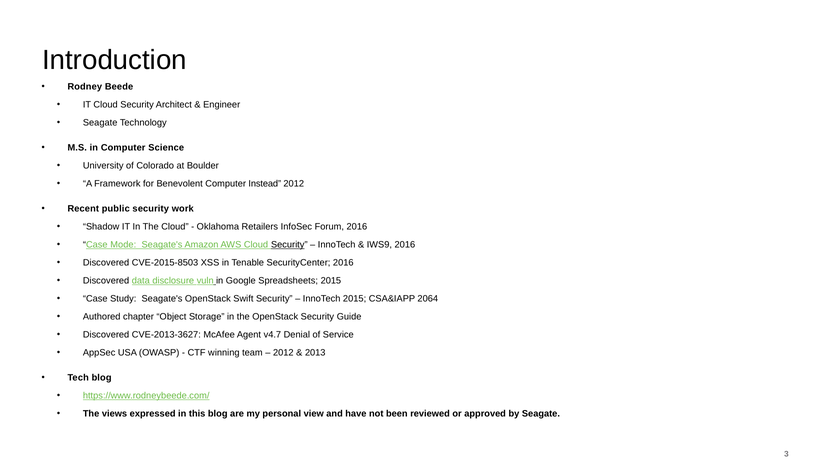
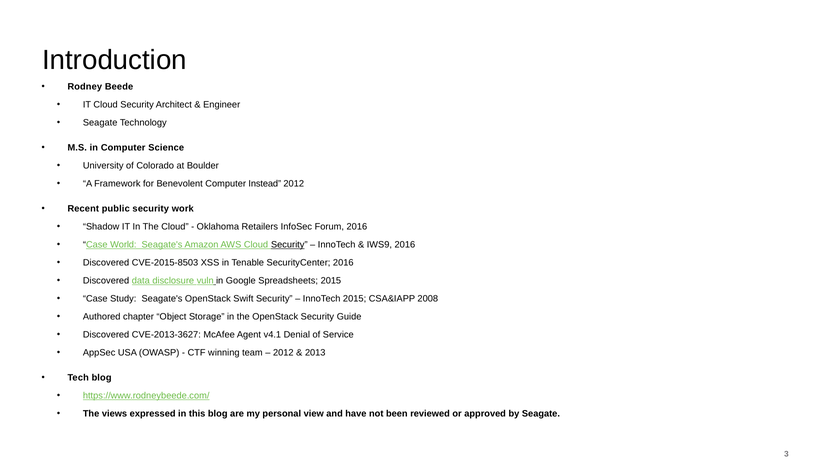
Mode: Mode -> World
2064: 2064 -> 2008
v4.7: v4.7 -> v4.1
